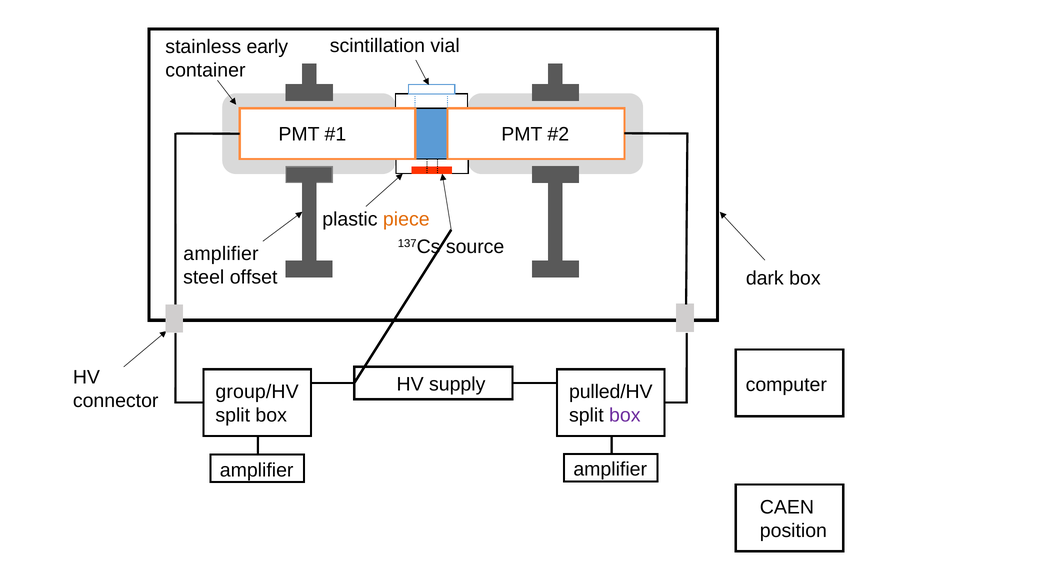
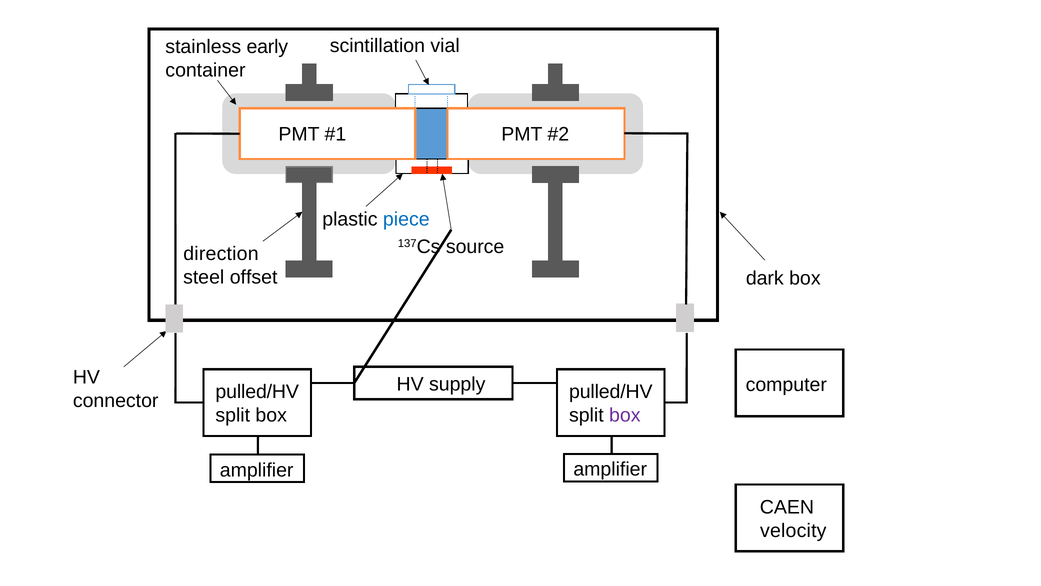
piece colour: orange -> blue
amplifier at (221, 254): amplifier -> direction
group/HV at (257, 392): group/HV -> pulled/HV
position: position -> velocity
